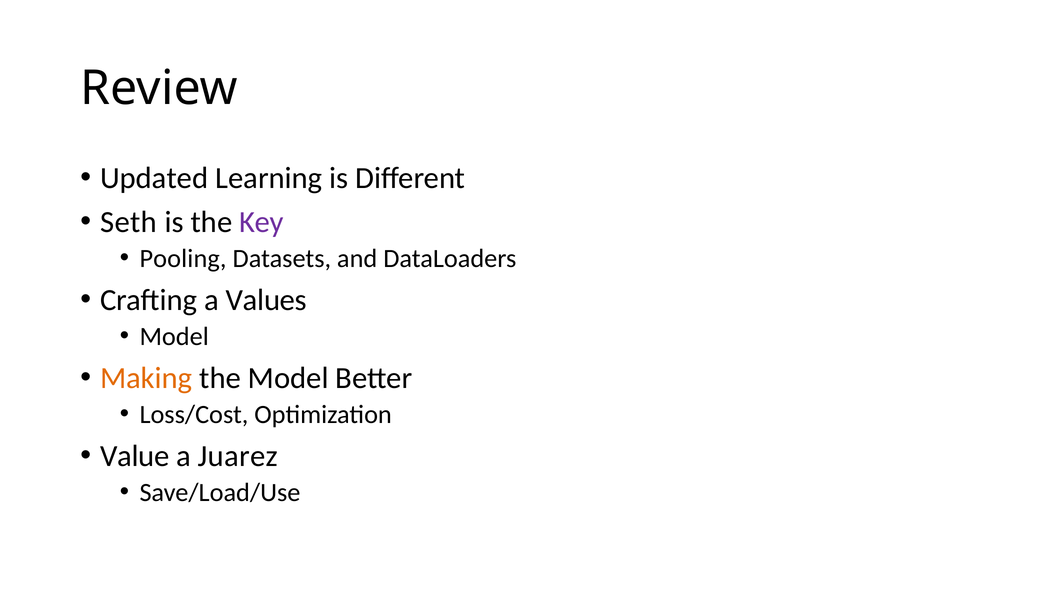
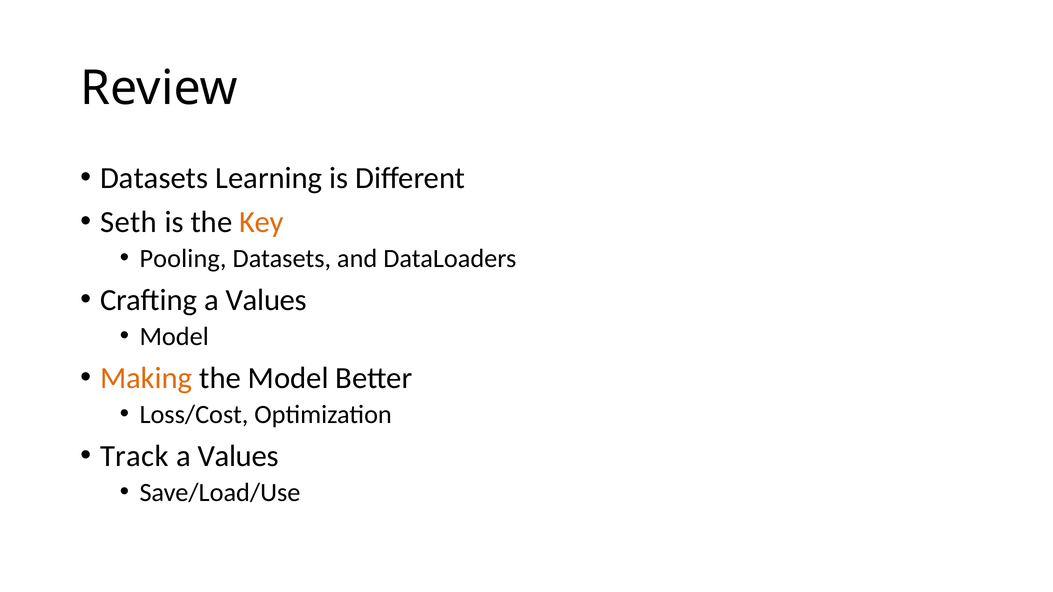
Updated at (154, 178): Updated -> Datasets
Key colour: purple -> orange
Value: Value -> Track
Juarez at (238, 456): Juarez -> Values
